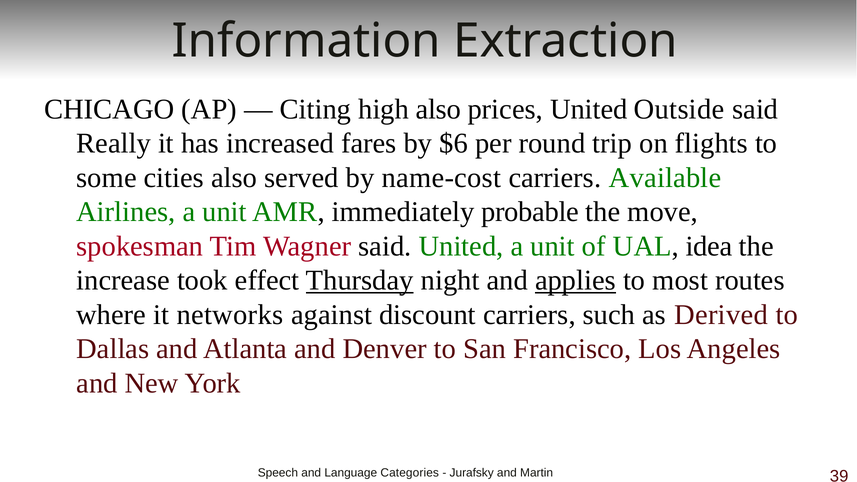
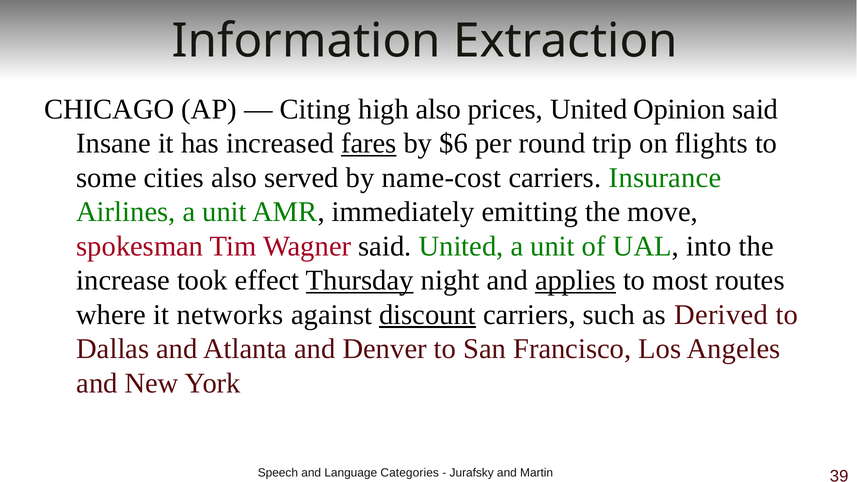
Outside: Outside -> Opinion
Really: Really -> Insane
fares underline: none -> present
Available: Available -> Insurance
probable: probable -> emitting
idea: idea -> into
discount underline: none -> present
